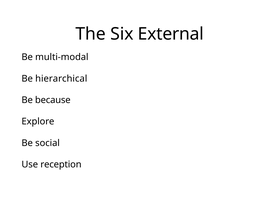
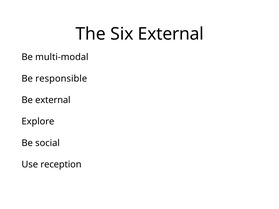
hierarchical: hierarchical -> responsible
Be because: because -> external
